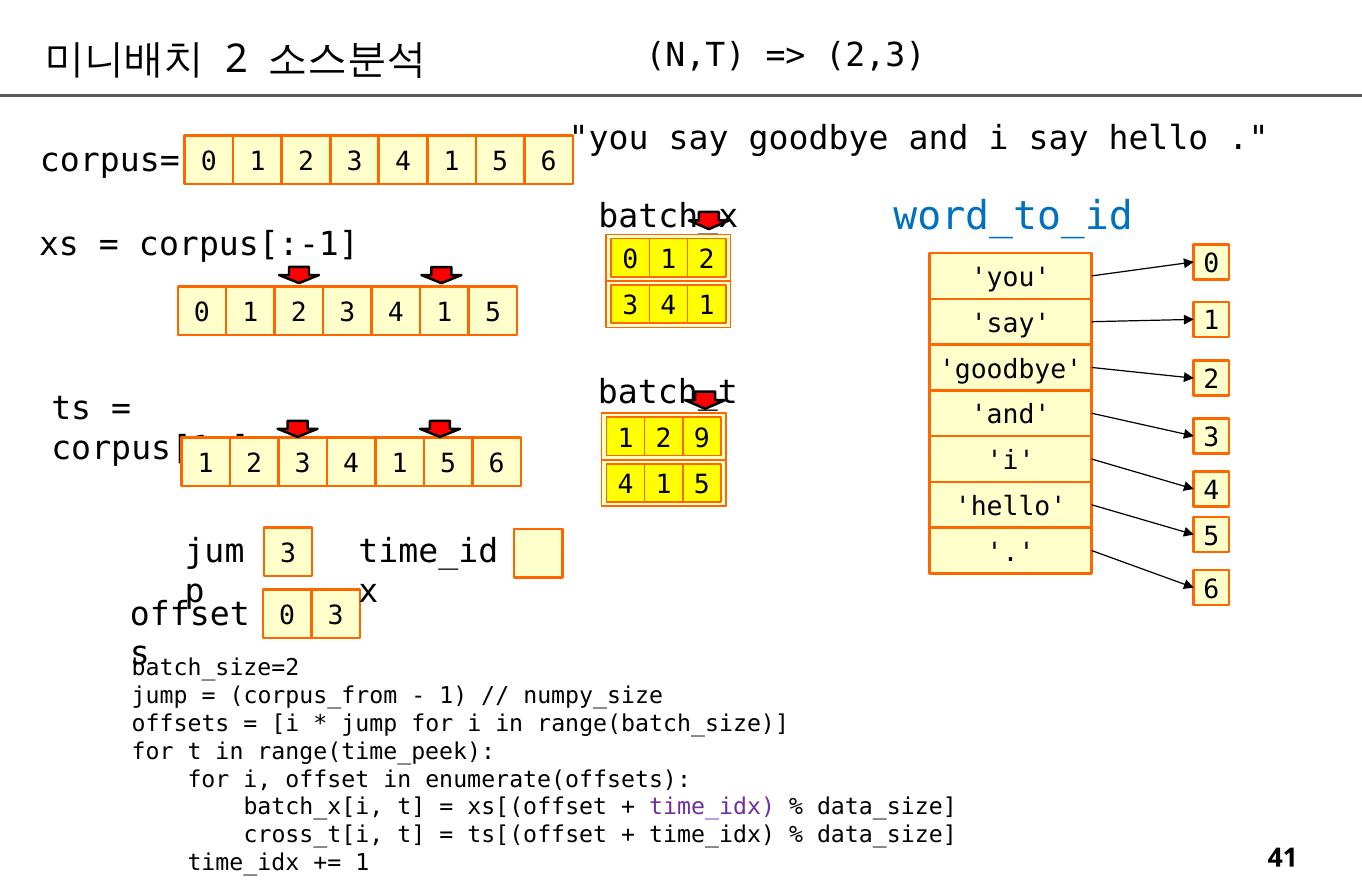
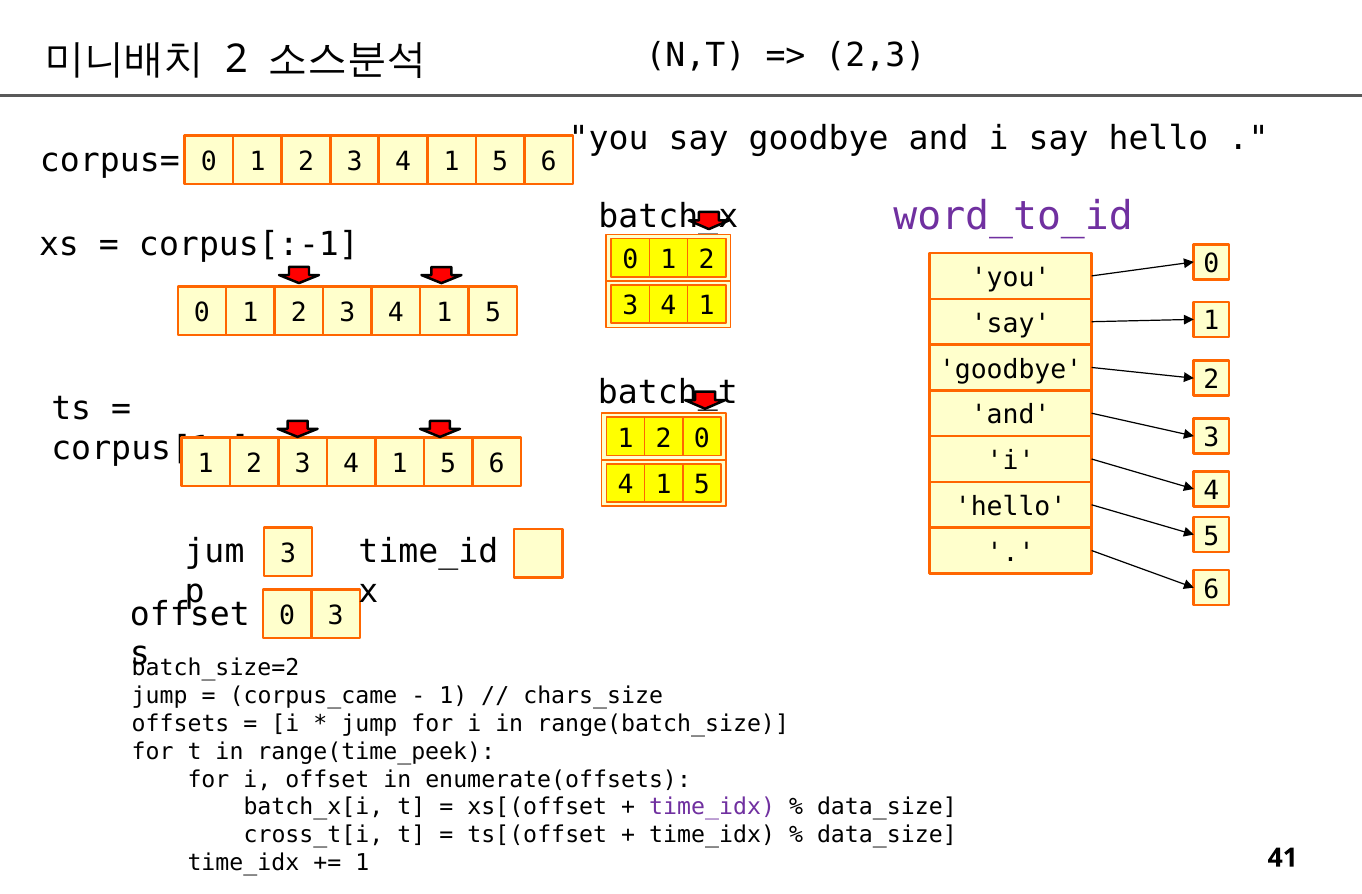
word_to_id colour: blue -> purple
2 9: 9 -> 0
corpus_from: corpus_from -> corpus_came
numpy_size: numpy_size -> chars_size
